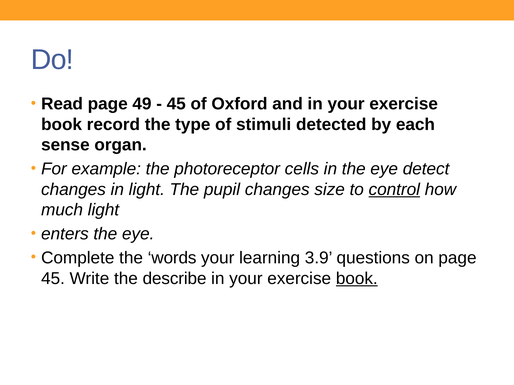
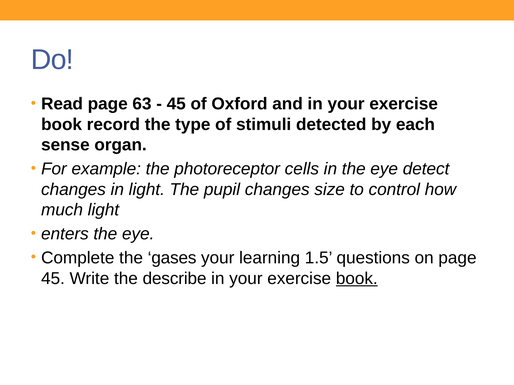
49: 49 -> 63
control underline: present -> none
words: words -> gases
3.9: 3.9 -> 1.5
